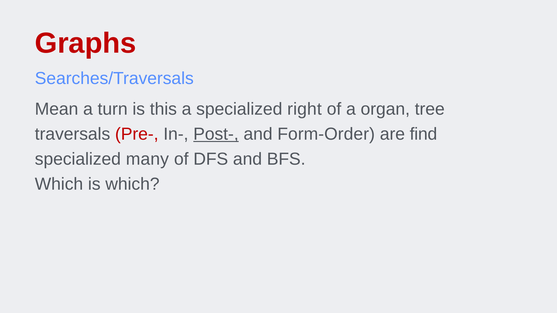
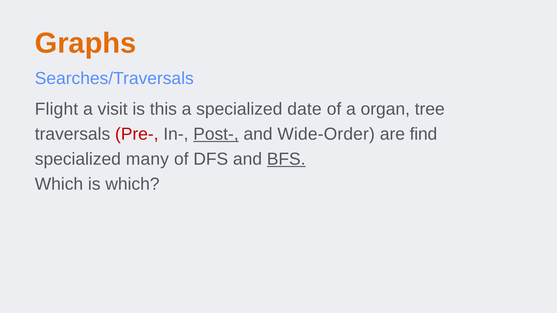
Graphs colour: red -> orange
Mean: Mean -> Flight
turn: turn -> visit
right: right -> date
Form-Order: Form-Order -> Wide-Order
BFS underline: none -> present
